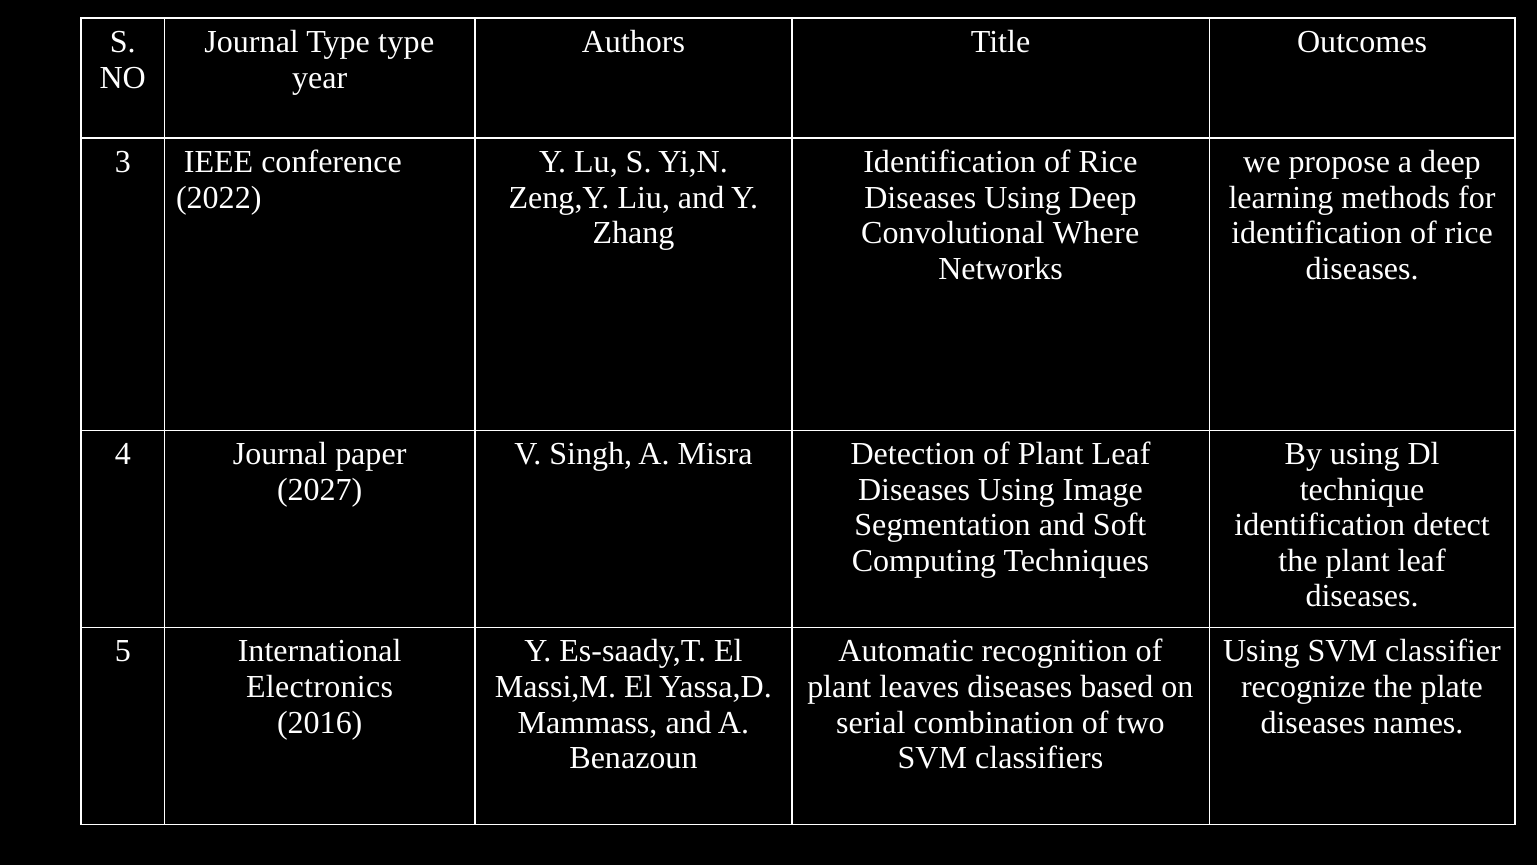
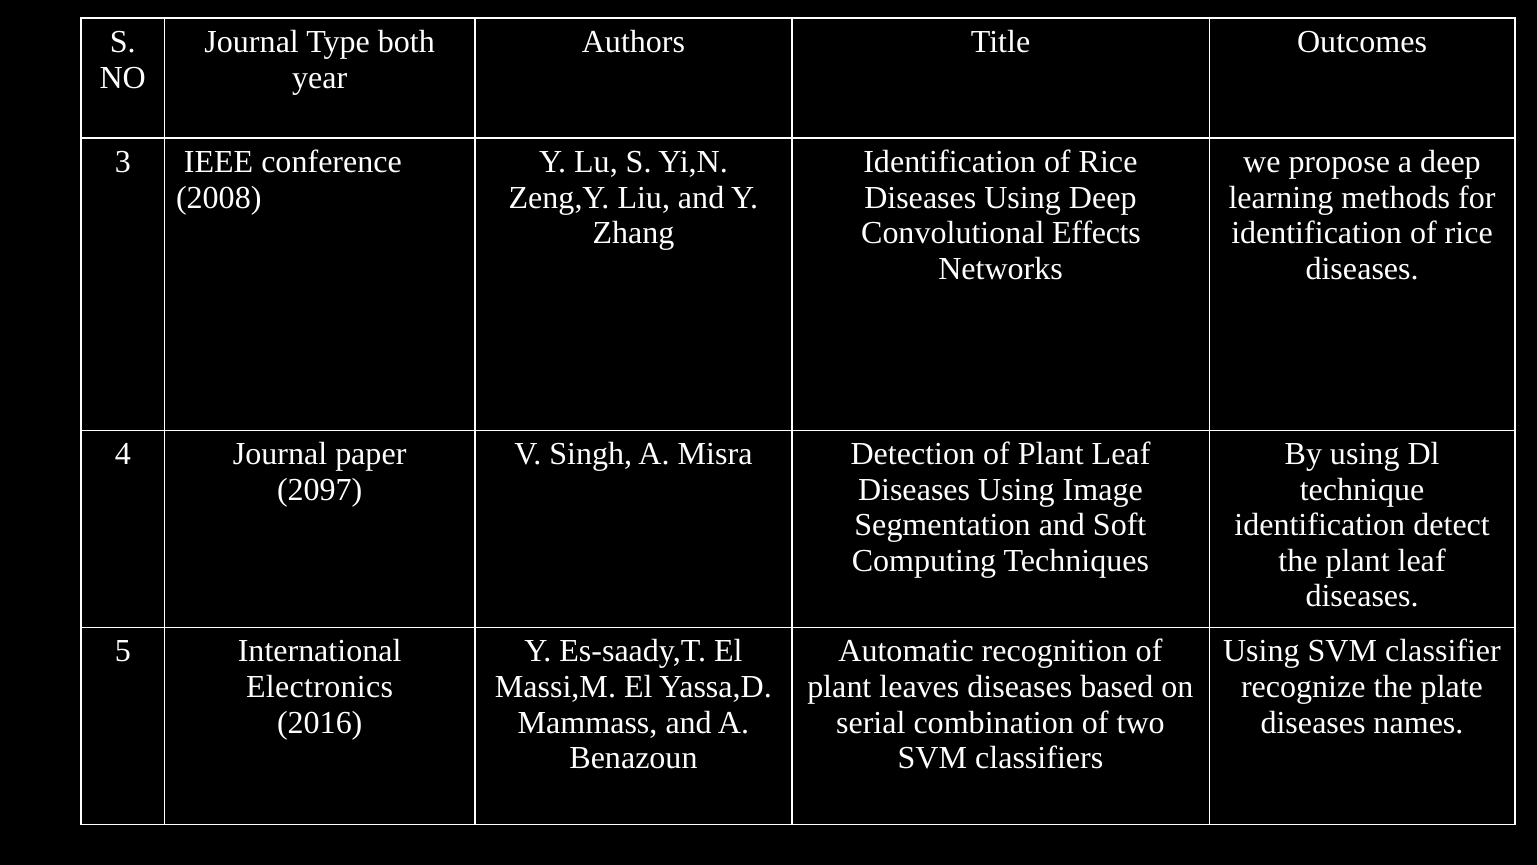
Type type: type -> both
2022: 2022 -> 2008
Where: Where -> Effects
2027: 2027 -> 2097
